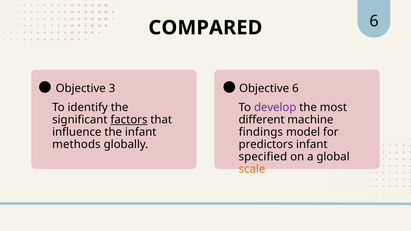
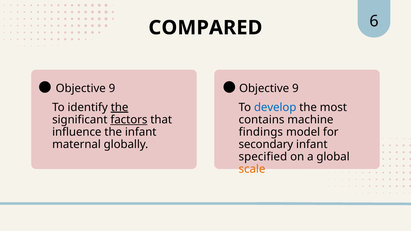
3 at (112, 88): 3 -> 9
6 at (295, 88): 6 -> 9
the at (120, 107) underline: none -> present
develop colour: purple -> blue
different: different -> contains
methods: methods -> maternal
predictors: predictors -> secondary
